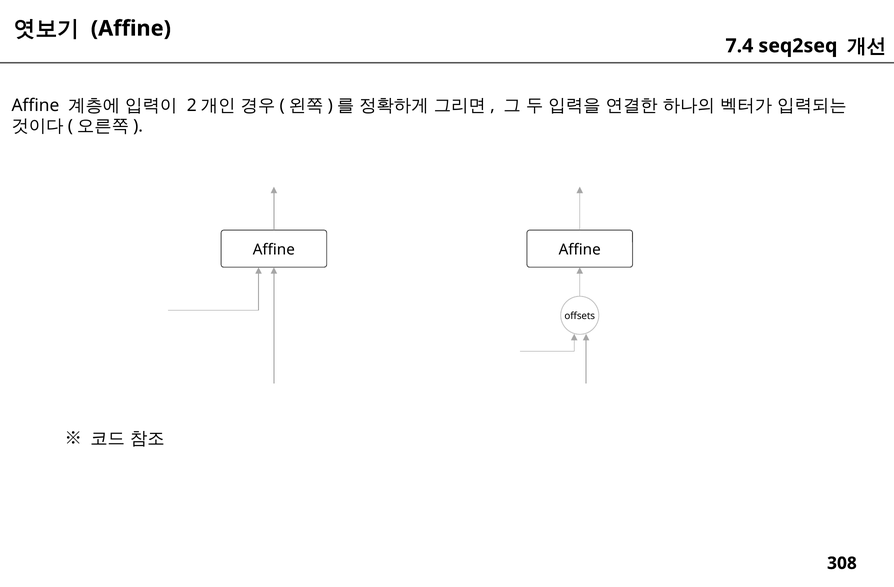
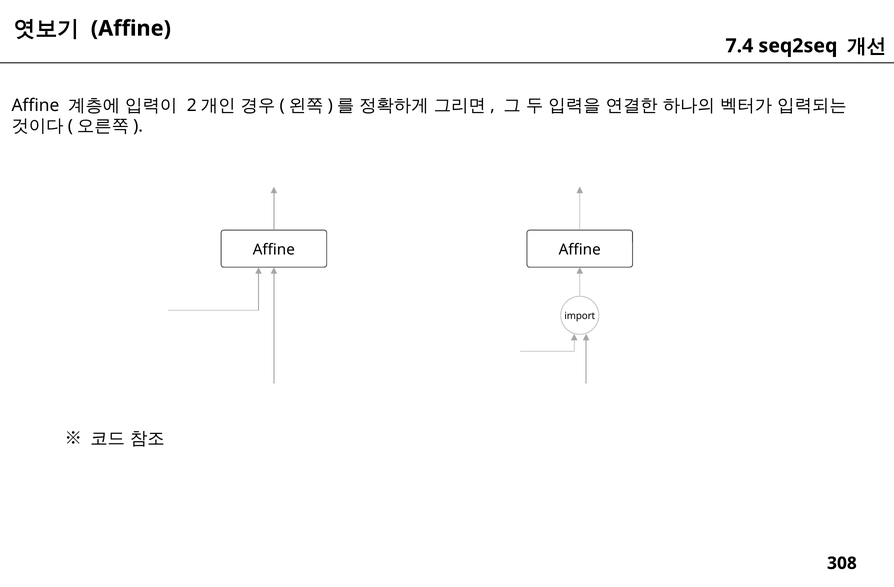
offsets: offsets -> import
